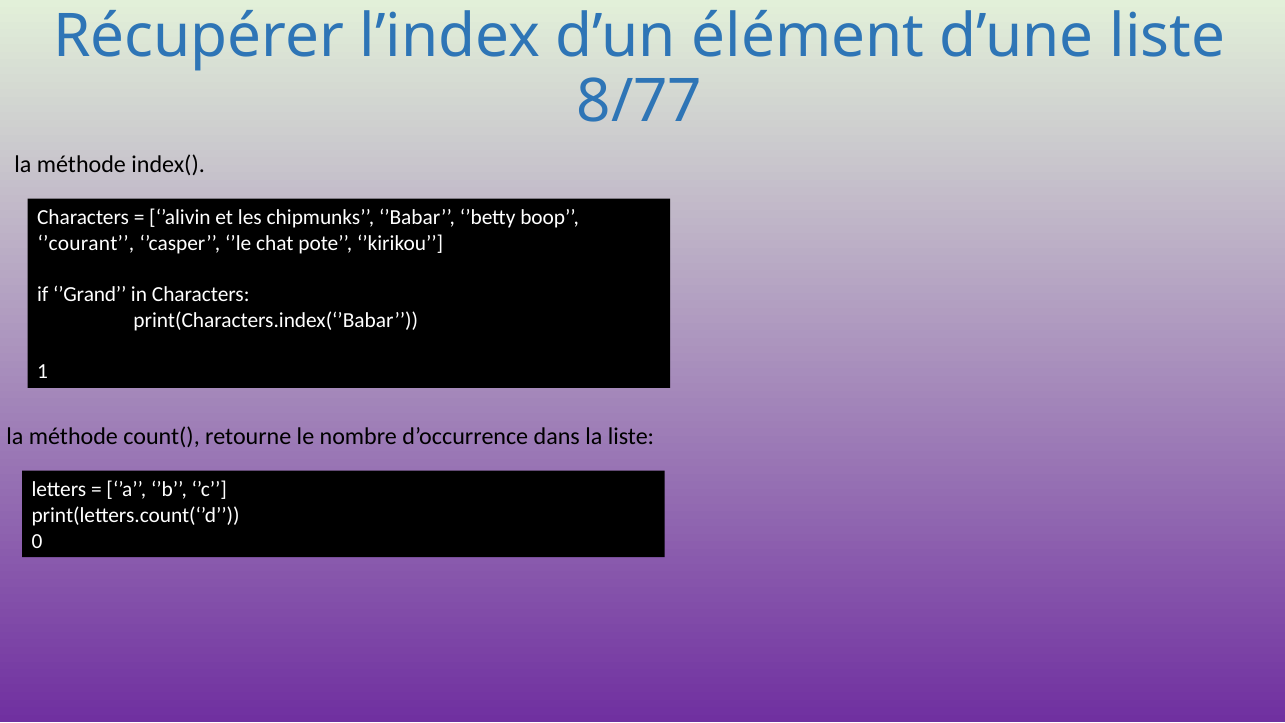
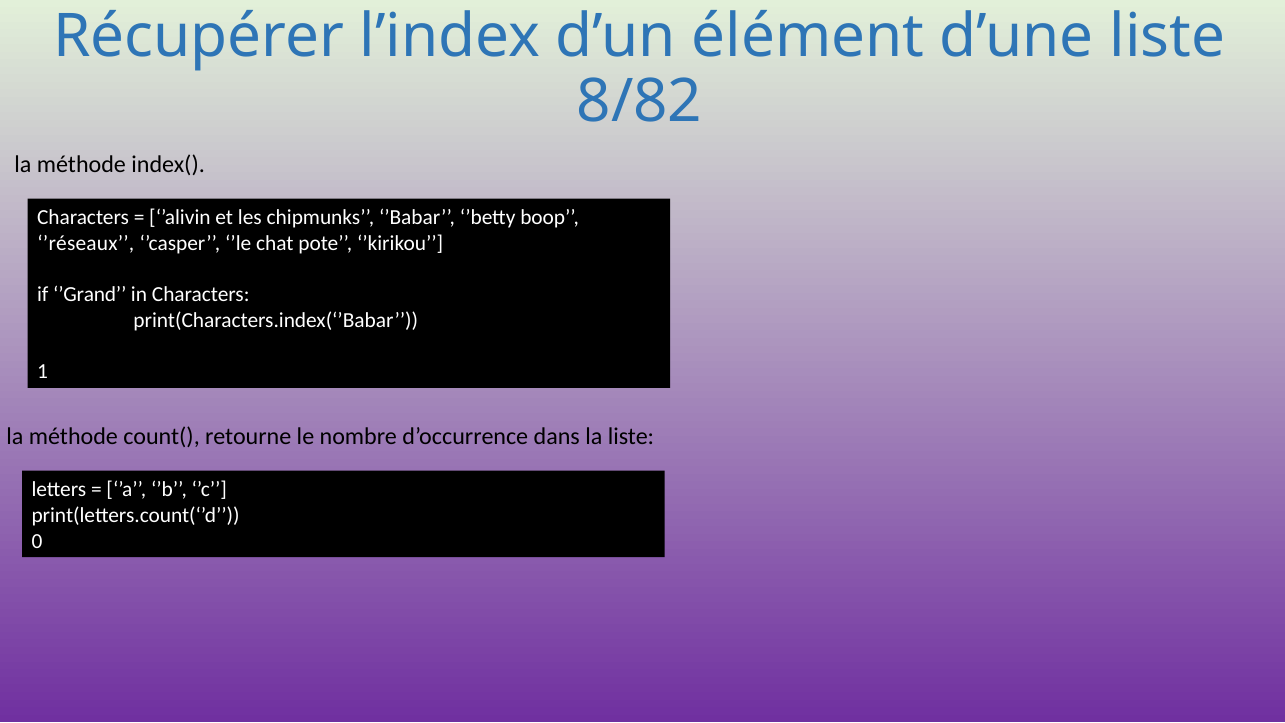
8/77: 8/77 -> 8/82
’courant: ’courant -> ’réseaux
